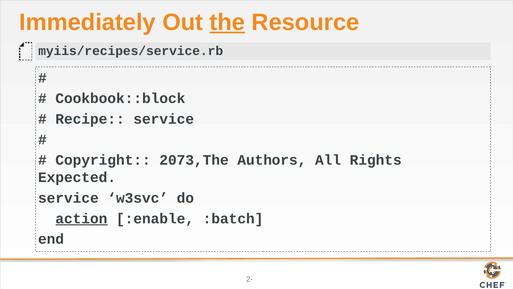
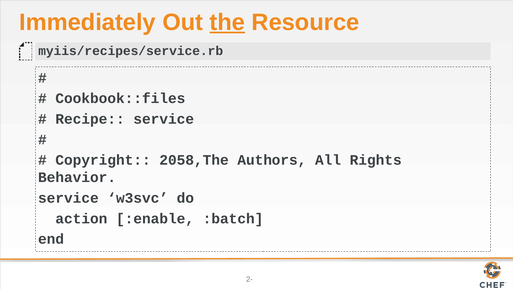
Cookbook::block: Cookbook::block -> Cookbook::files
2073,The: 2073,The -> 2058,The
Expected: Expected -> Behavior
action underline: present -> none
